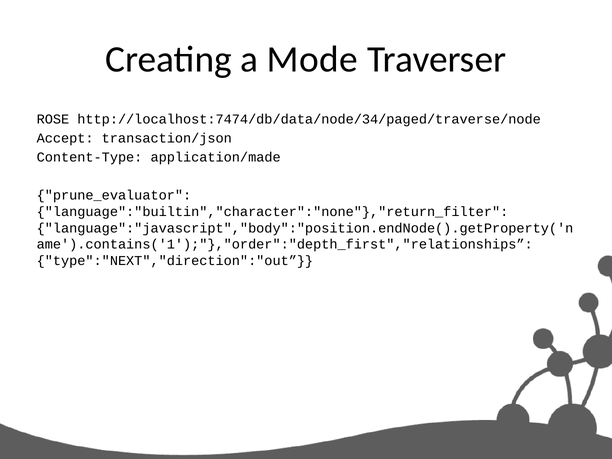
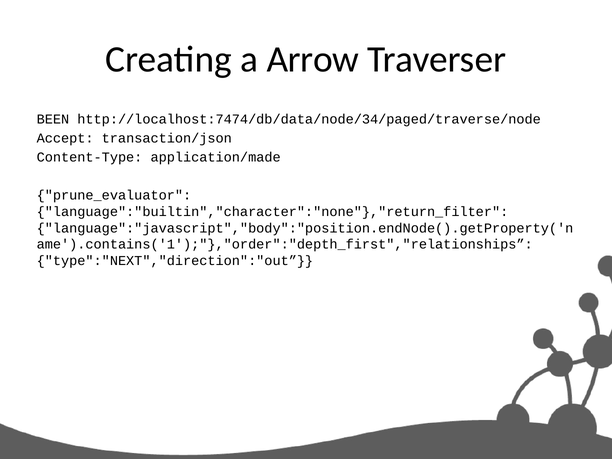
Mode: Mode -> Arrow
ROSE: ROSE -> BEEN
